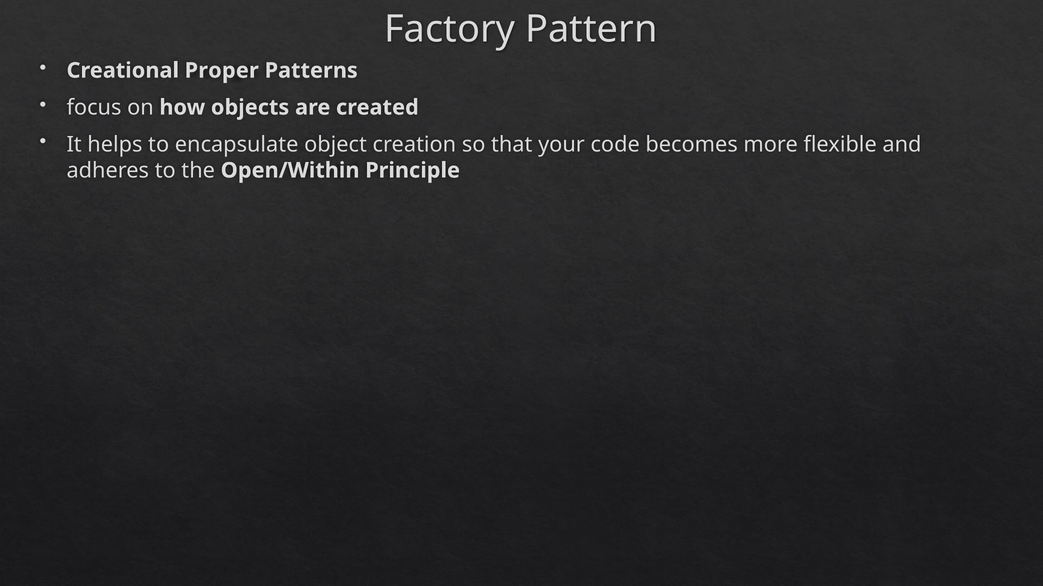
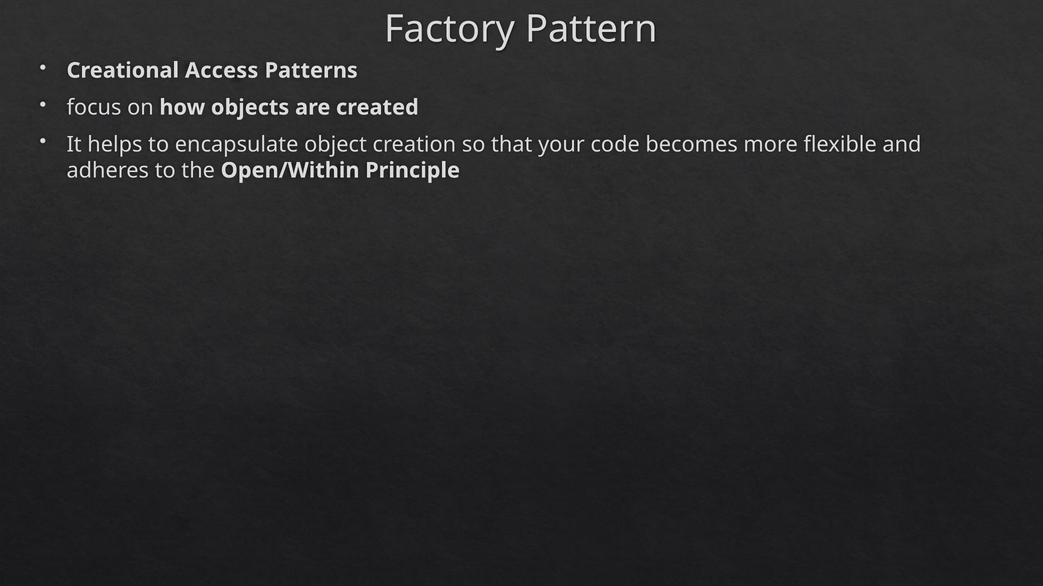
Proper: Proper -> Access
